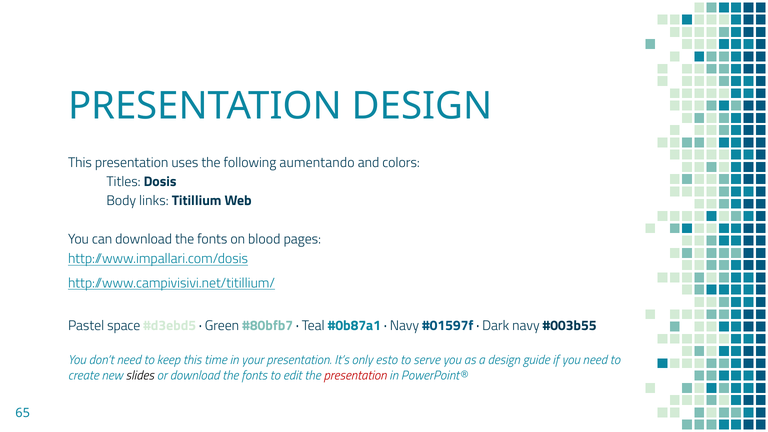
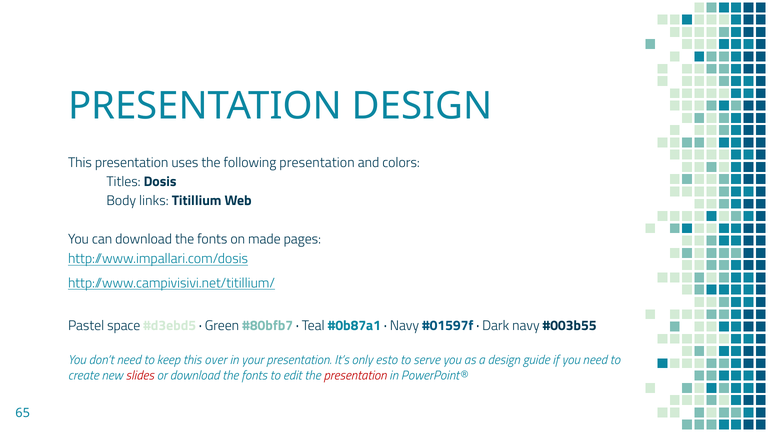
following aumentando: aumentando -> presentation
blood: blood -> made
time: time -> over
slides colour: black -> red
